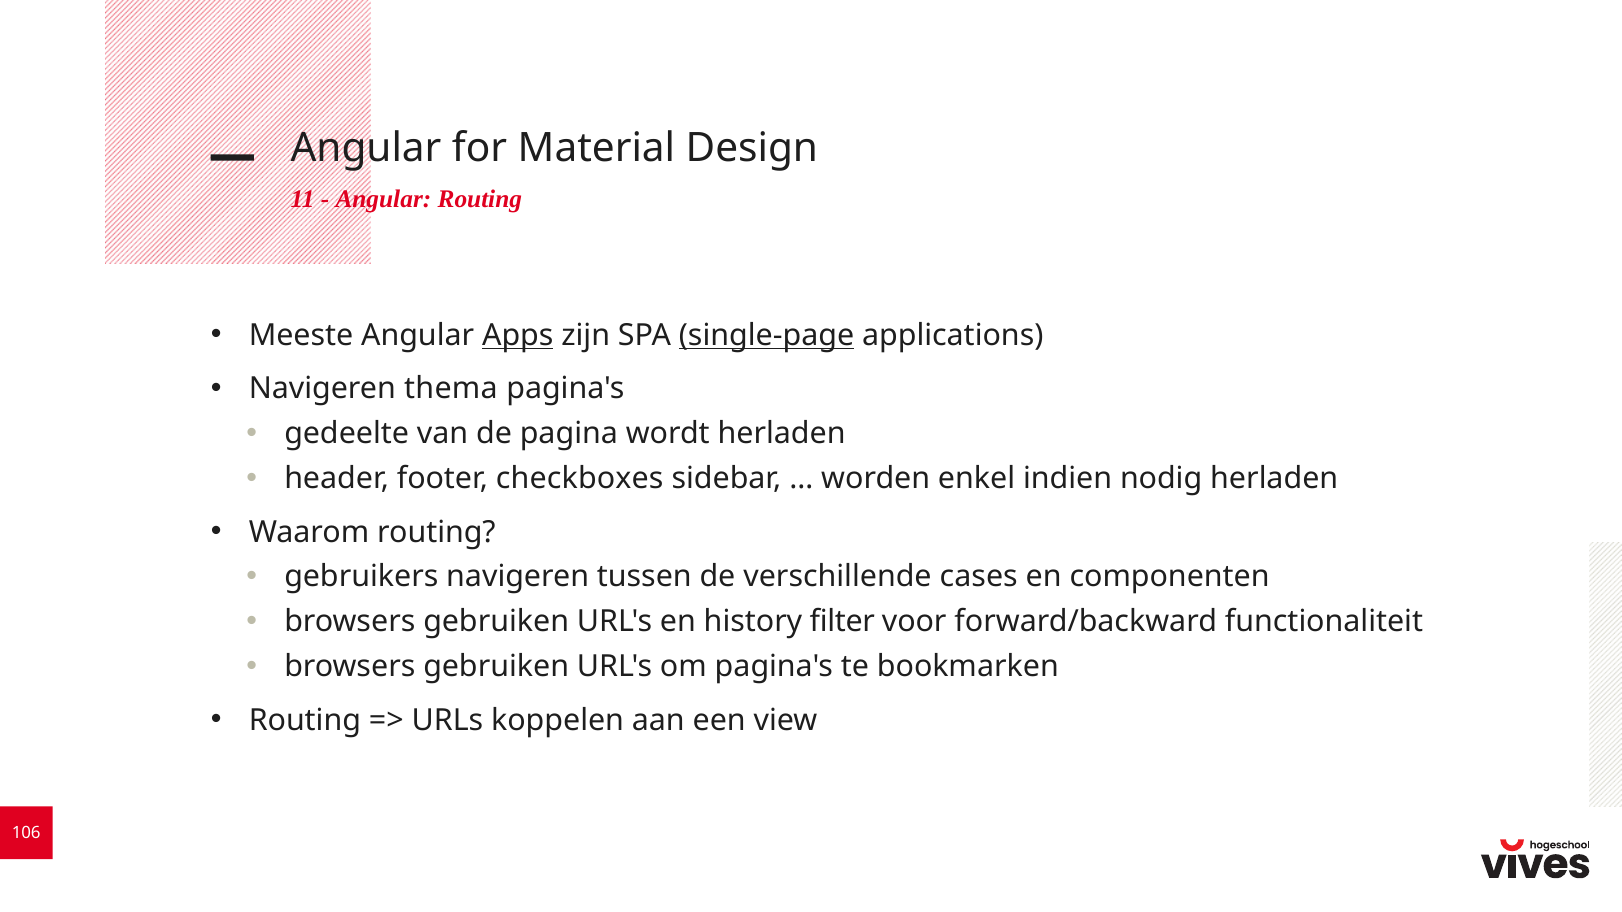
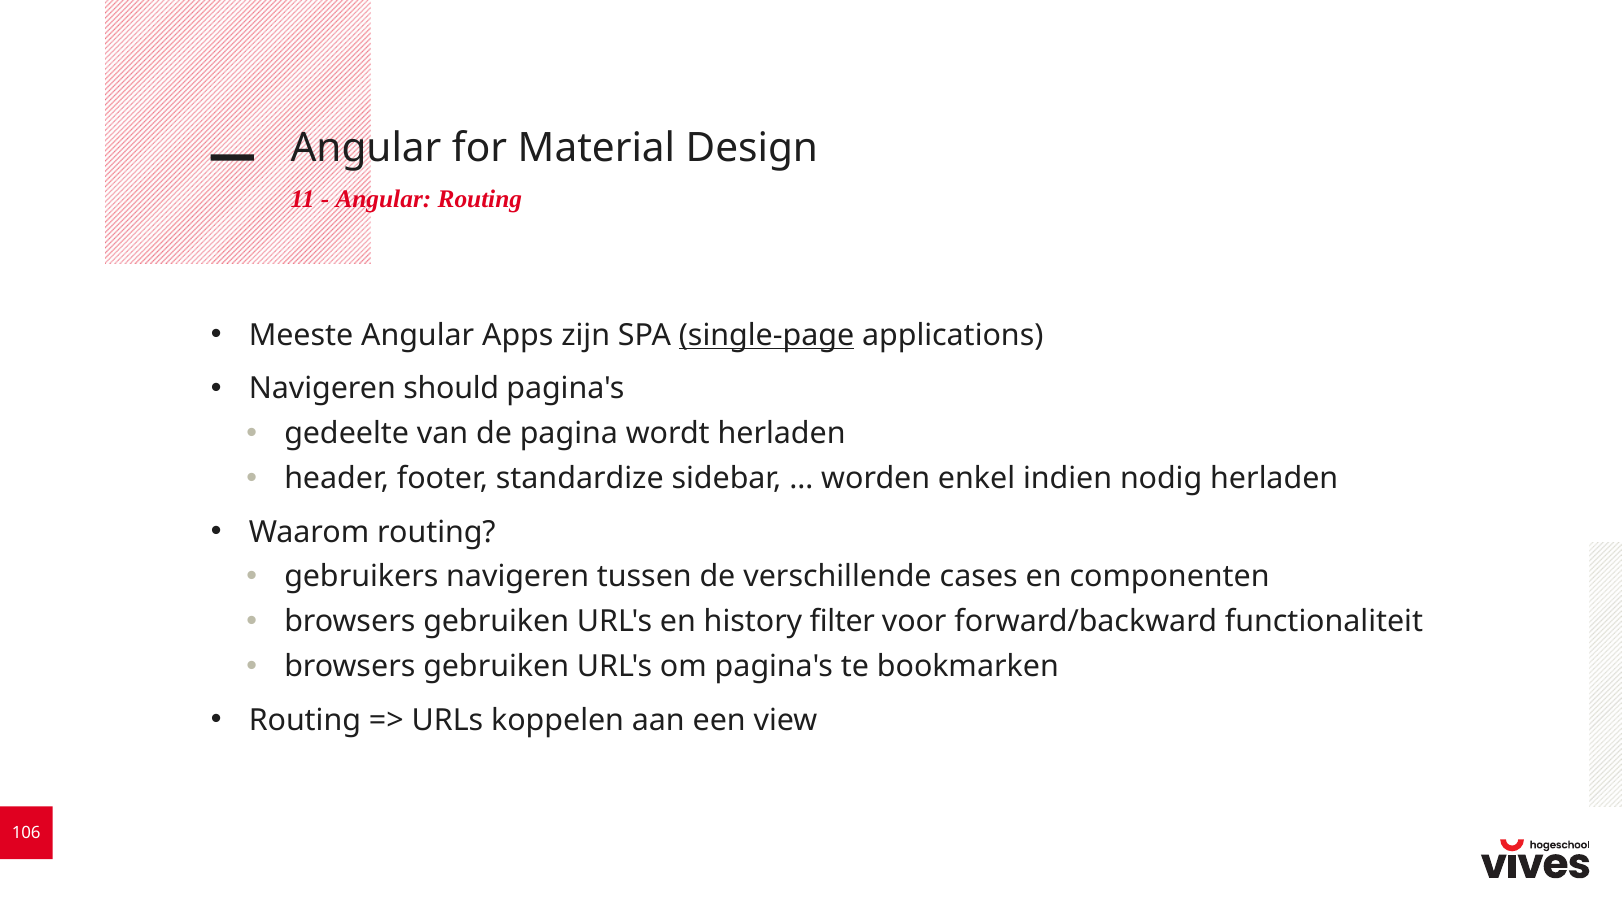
Apps underline: present -> none
thema: thema -> should
checkboxes: checkboxes -> standardize
